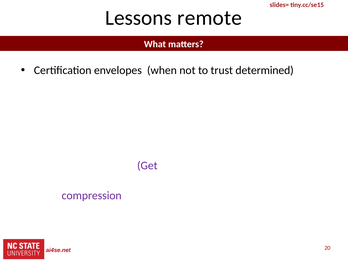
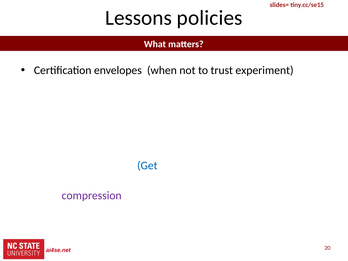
remote: remote -> policies
determined: determined -> experiment
Get colour: purple -> blue
